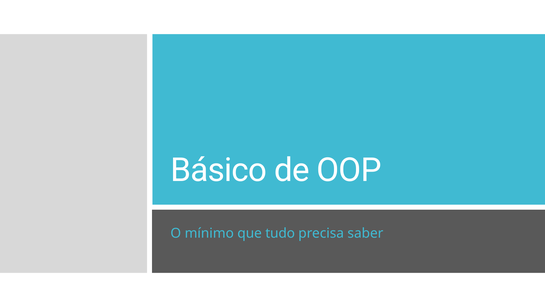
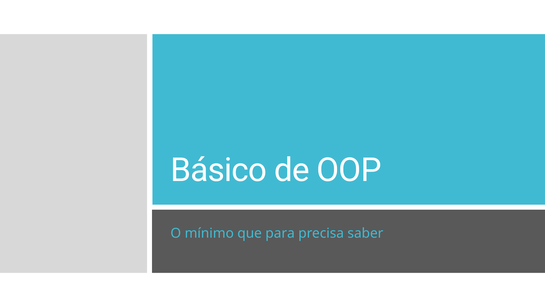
tudo: tudo -> para
